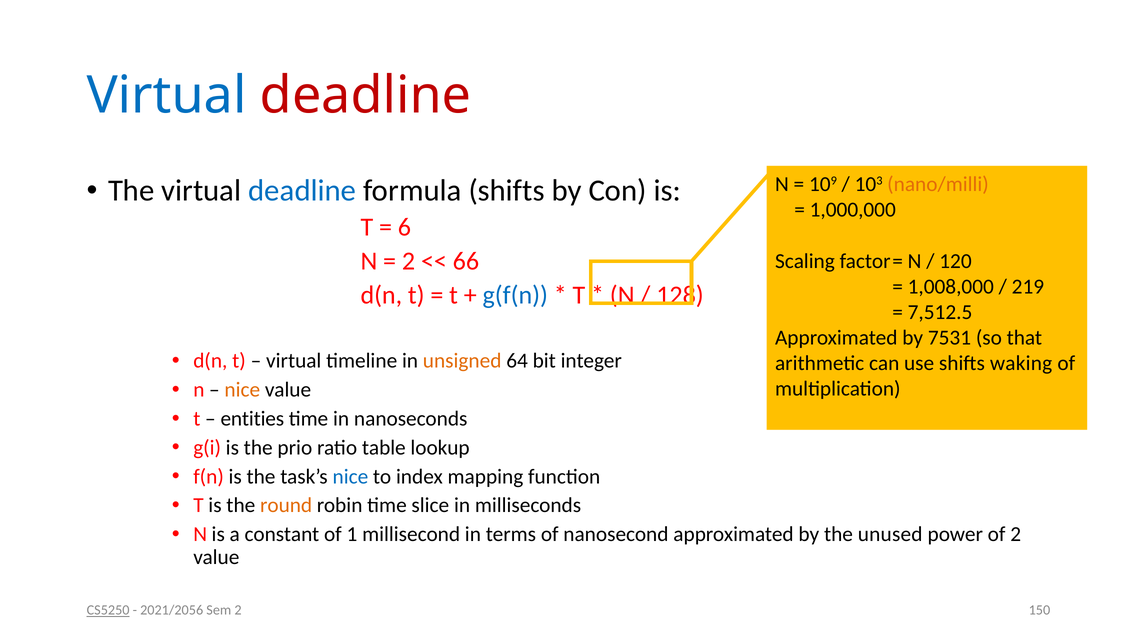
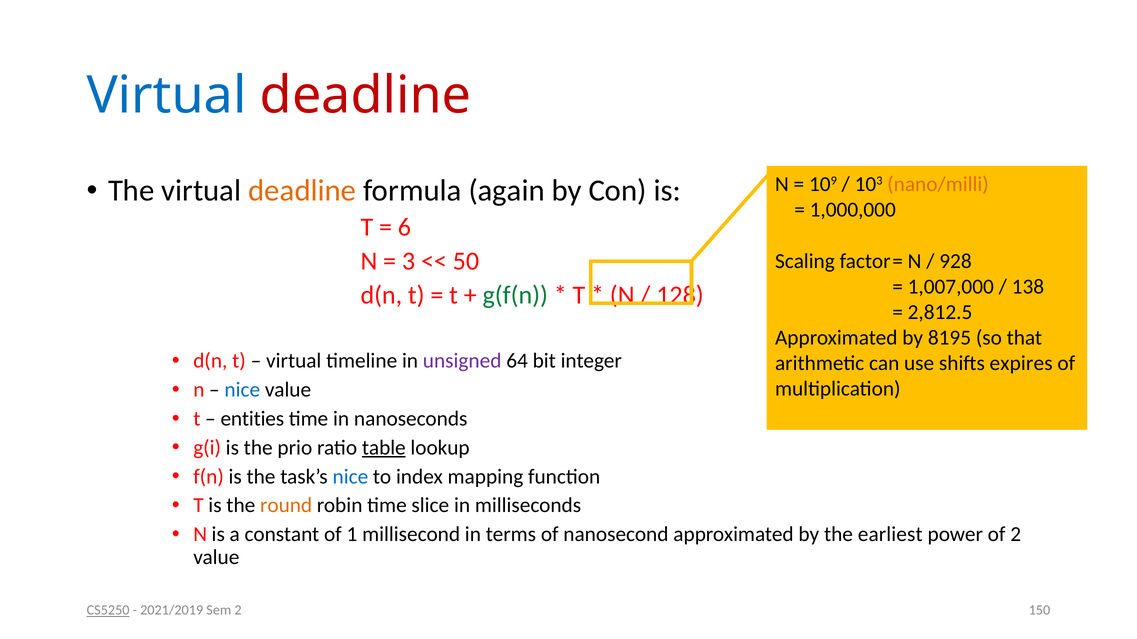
deadline at (302, 191) colour: blue -> orange
formula shifts: shifts -> again
2 at (409, 262): 2 -> 3
66: 66 -> 50
120: 120 -> 928
1,008,000: 1,008,000 -> 1,007,000
219: 219 -> 138
g(f(n colour: blue -> green
7,512.5: 7,512.5 -> 2,812.5
7531: 7531 -> 8195
unsigned colour: orange -> purple
waking: waking -> expires
nice at (242, 390) colour: orange -> blue
table underline: none -> present
unused: unused -> earliest
2021/2056: 2021/2056 -> 2021/2019
